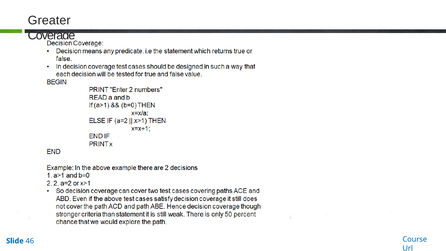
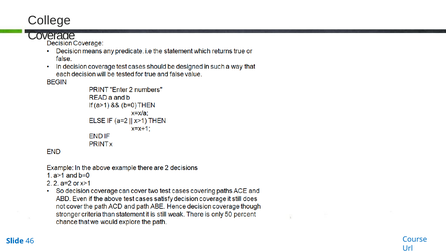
Greater: Greater -> College
